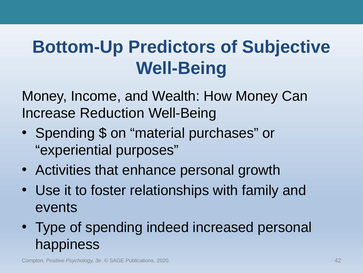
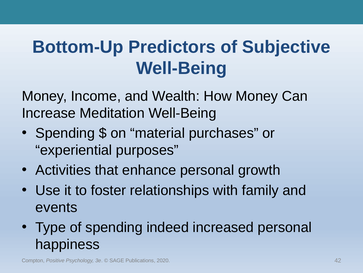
Reduction: Reduction -> Meditation
